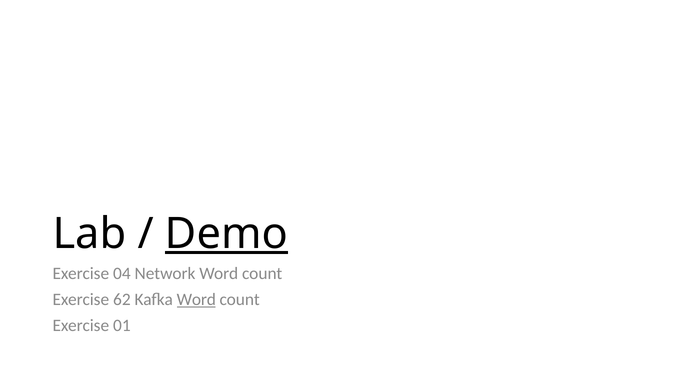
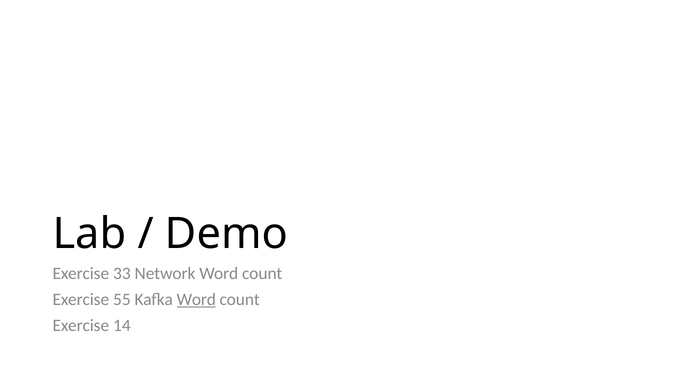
Demo underline: present -> none
04: 04 -> 33
62: 62 -> 55
01: 01 -> 14
